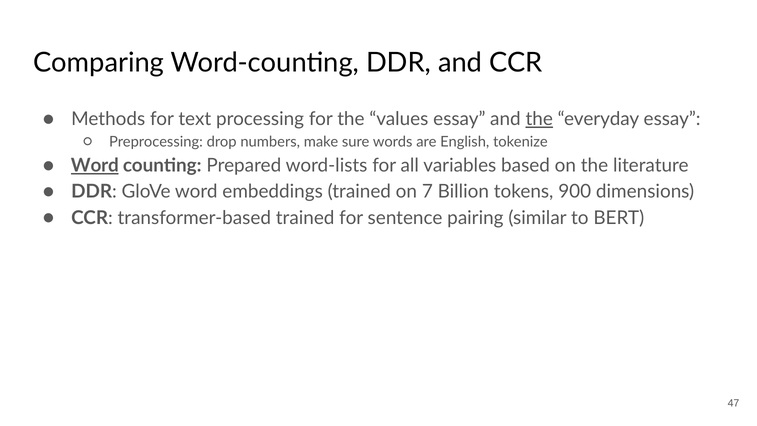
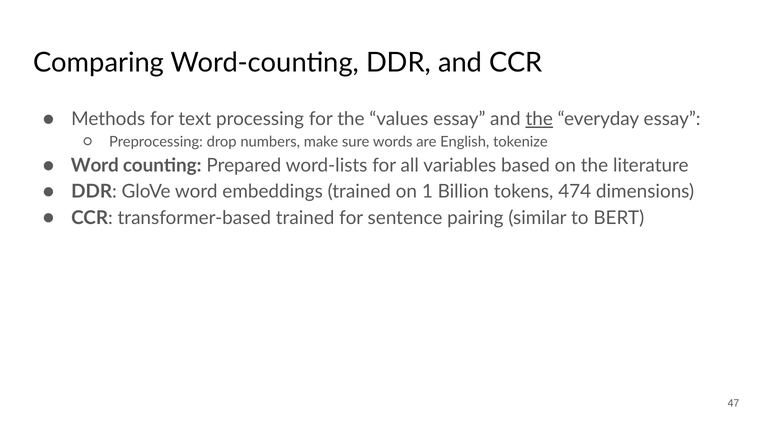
Word at (95, 166) underline: present -> none
7: 7 -> 1
900: 900 -> 474
